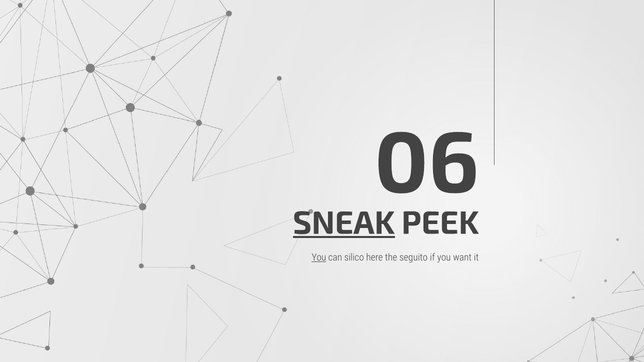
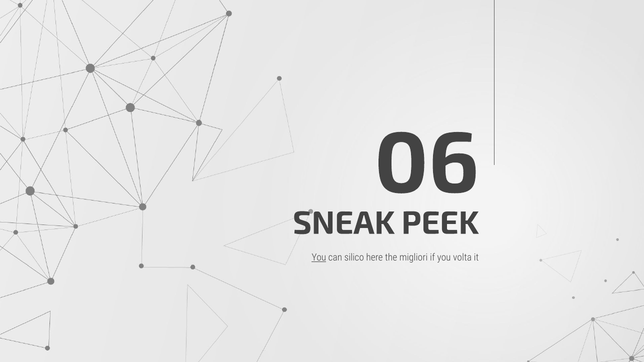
SNEAK underline: present -> none
seguito: seguito -> migliori
want: want -> volta
